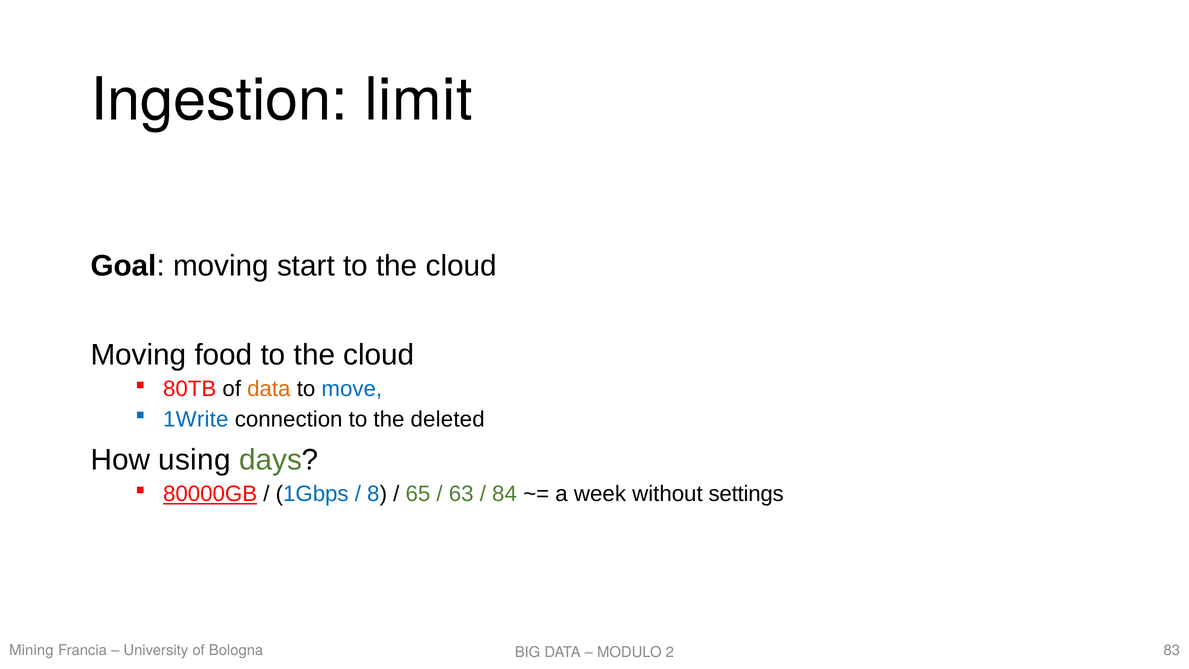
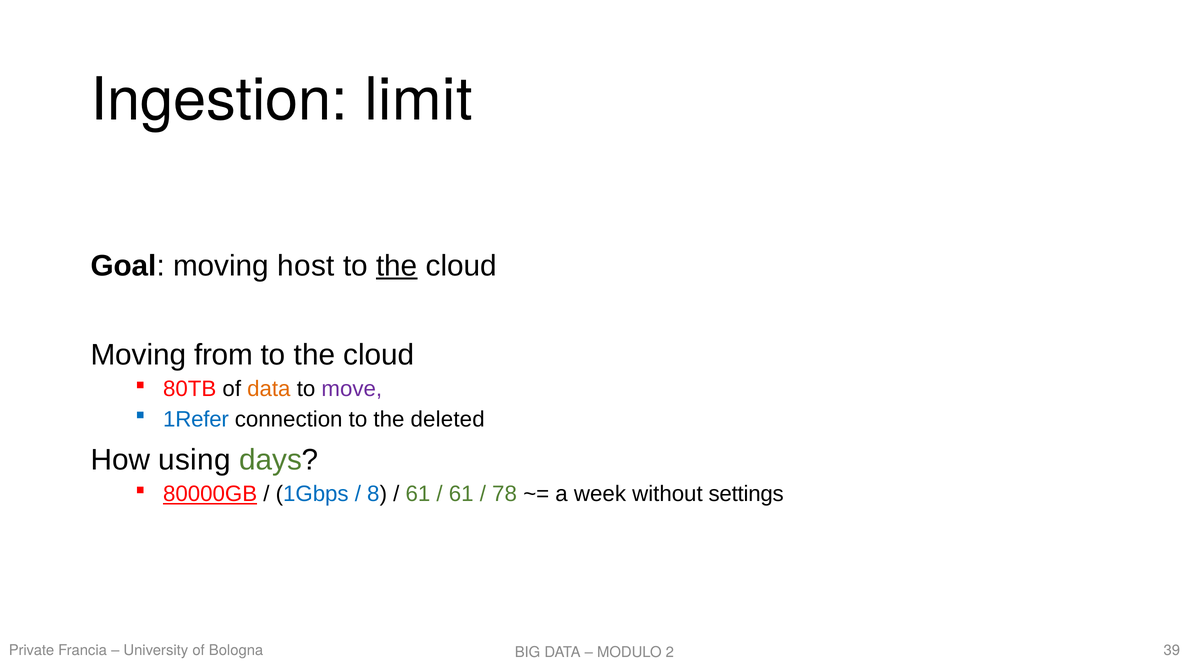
start: start -> host
the at (397, 266) underline: none -> present
food: food -> from
move colour: blue -> purple
1Write: 1Write -> 1Refer
65 at (418, 494): 65 -> 61
63 at (461, 494): 63 -> 61
84: 84 -> 78
Mining: Mining -> Private
83: 83 -> 39
